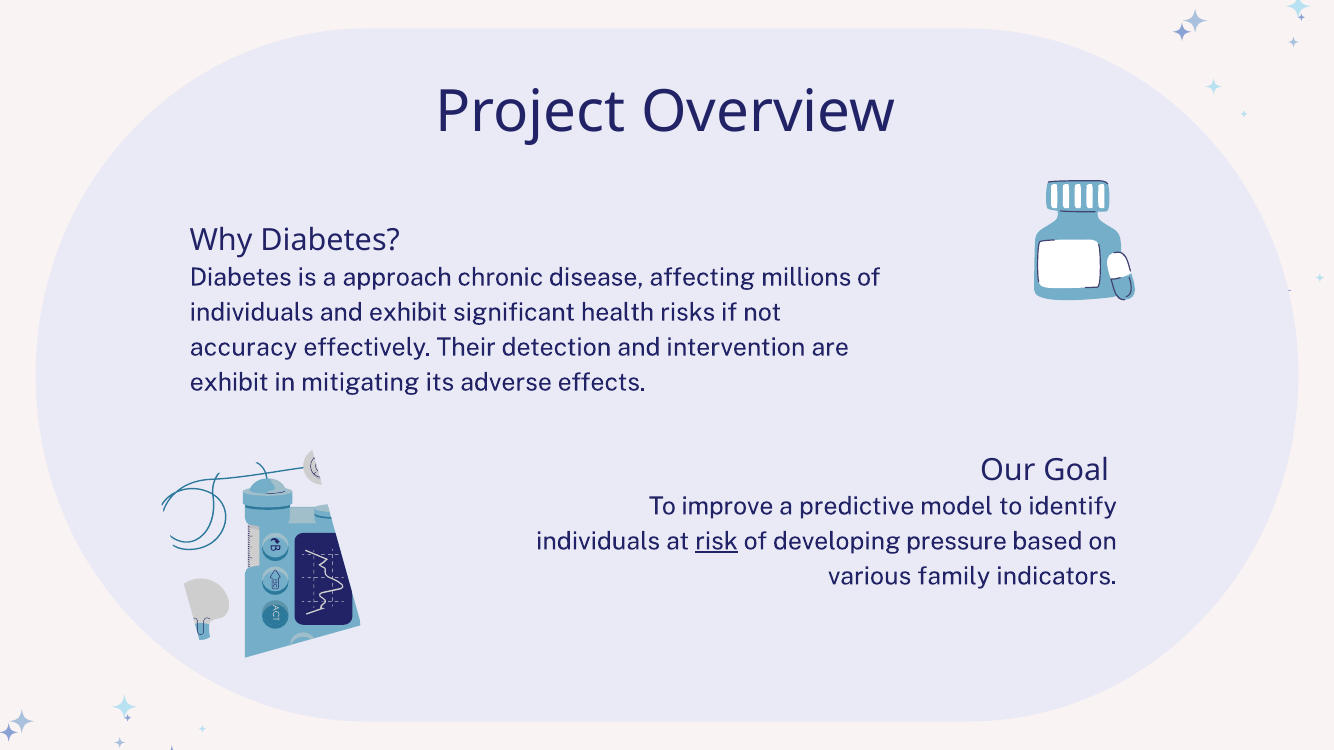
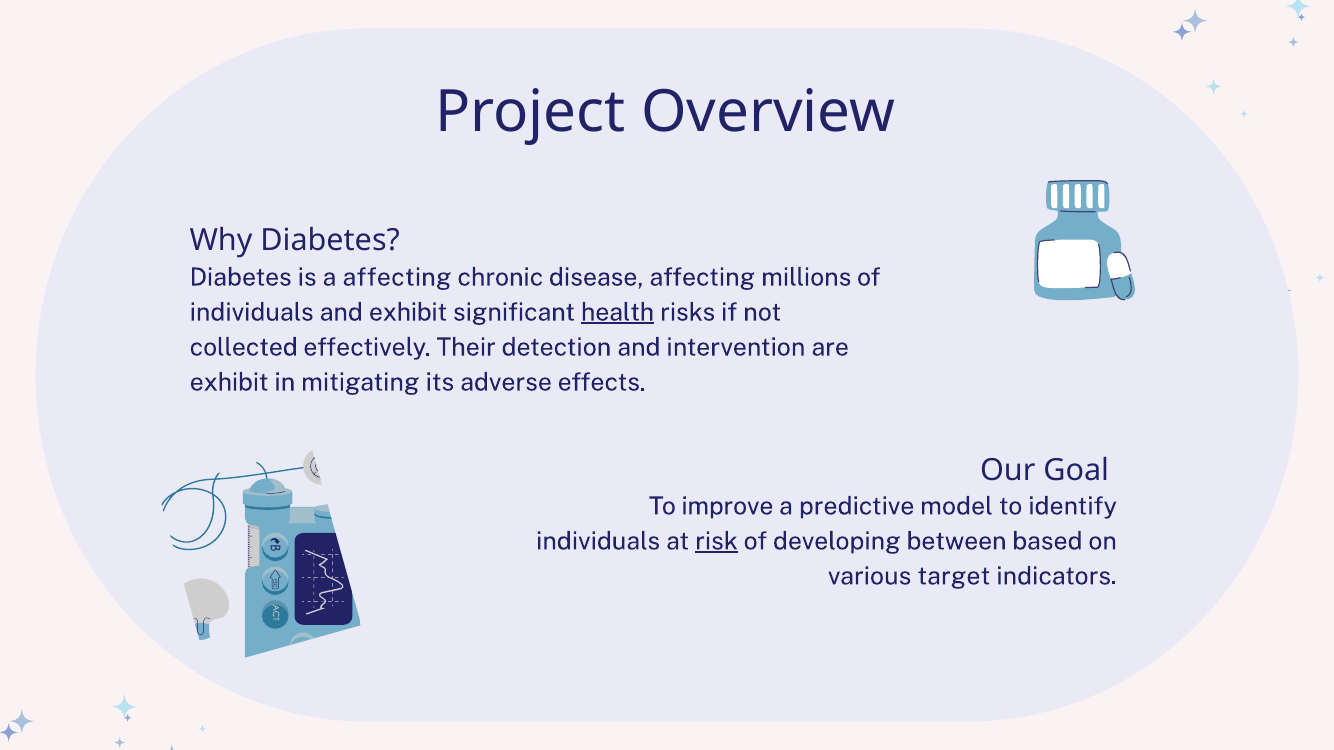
a approach: approach -> affecting
health underline: none -> present
accuracy: accuracy -> collected
pressure: pressure -> between
family: family -> target
